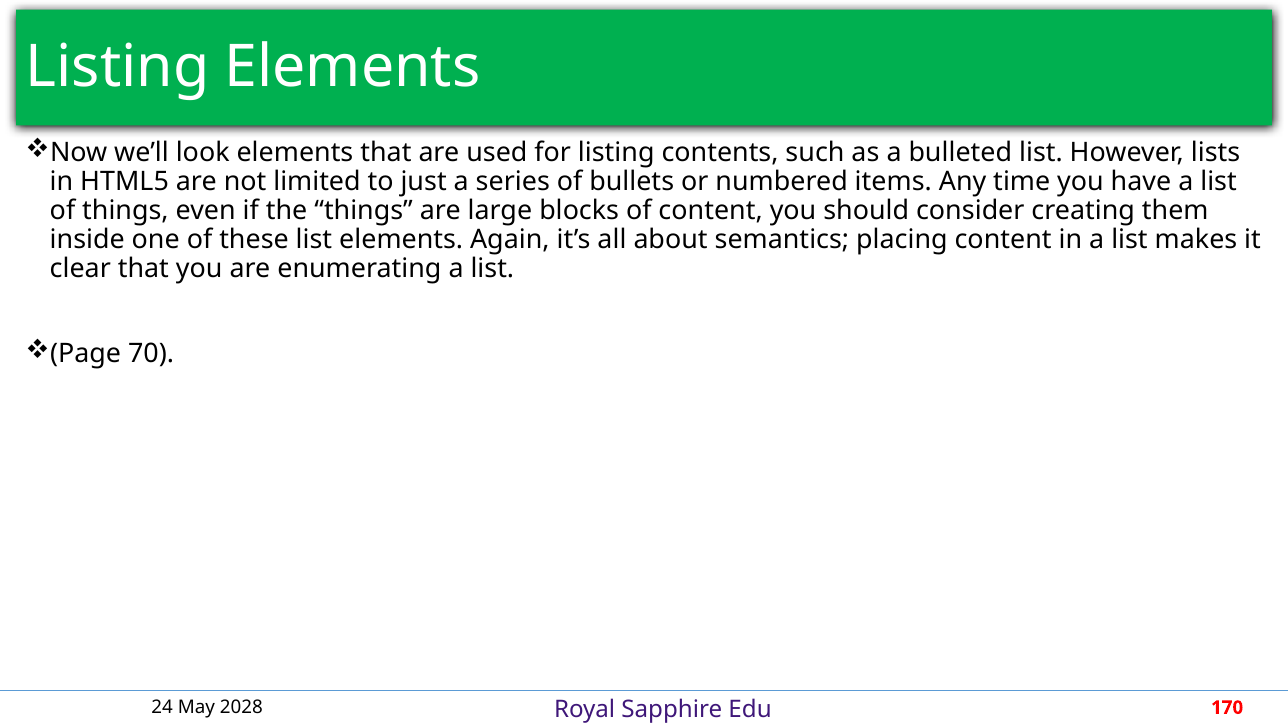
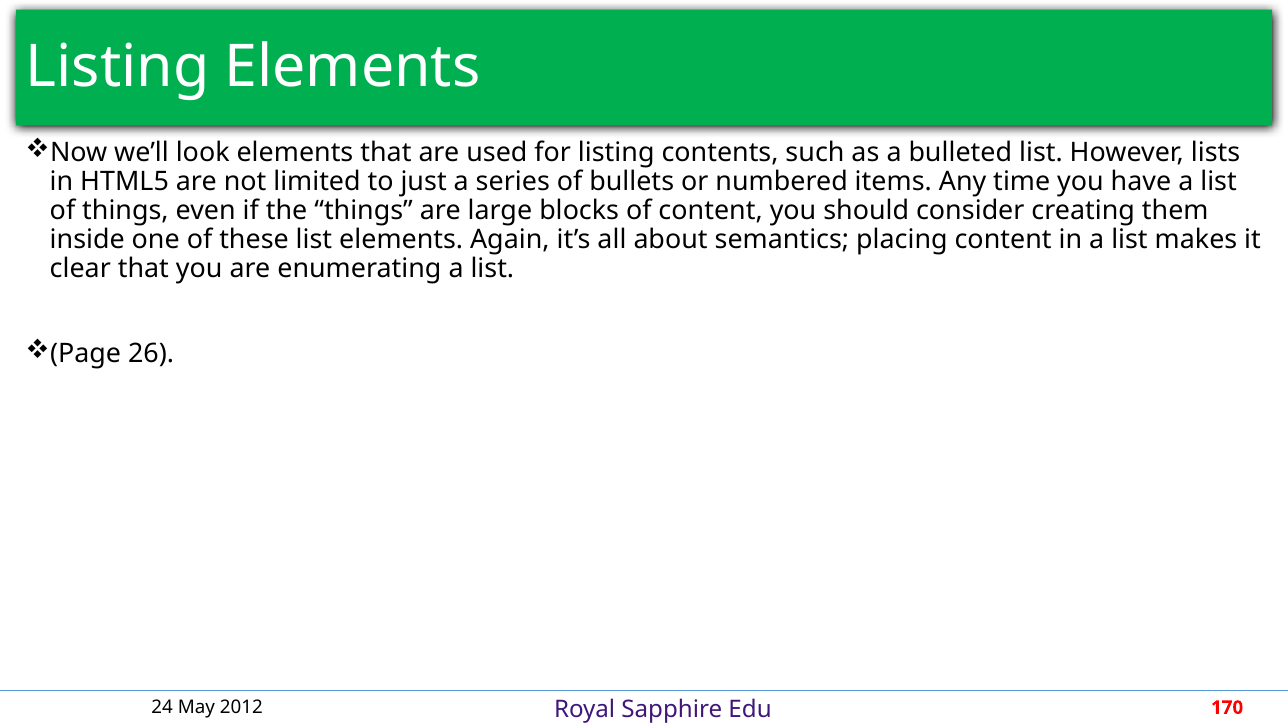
70: 70 -> 26
2028: 2028 -> 2012
